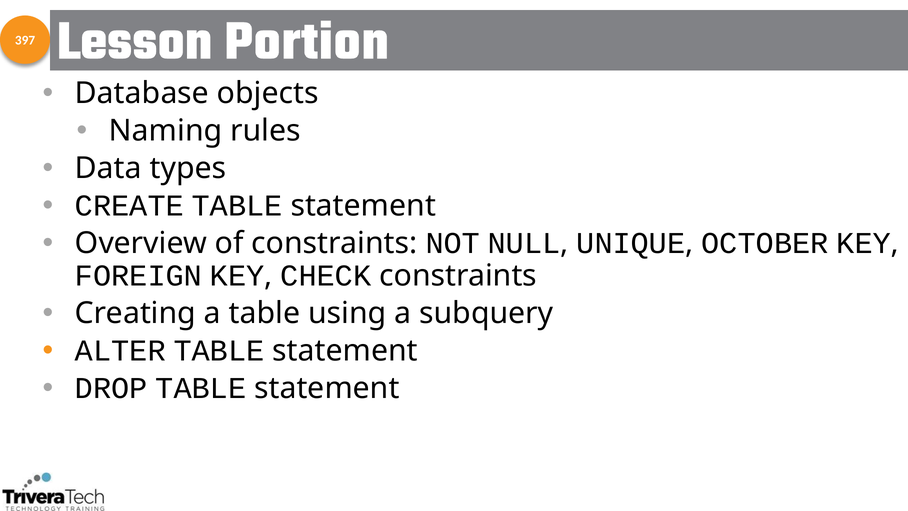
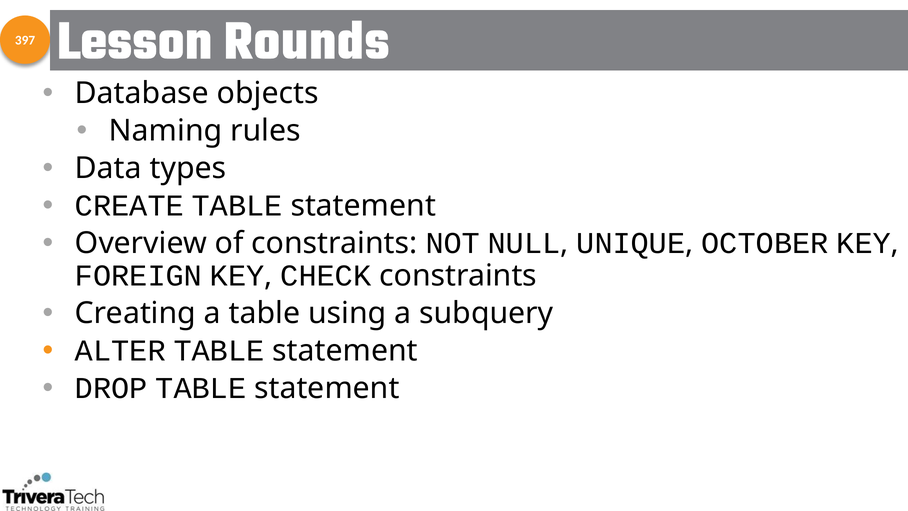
Portion: Portion -> Rounds
